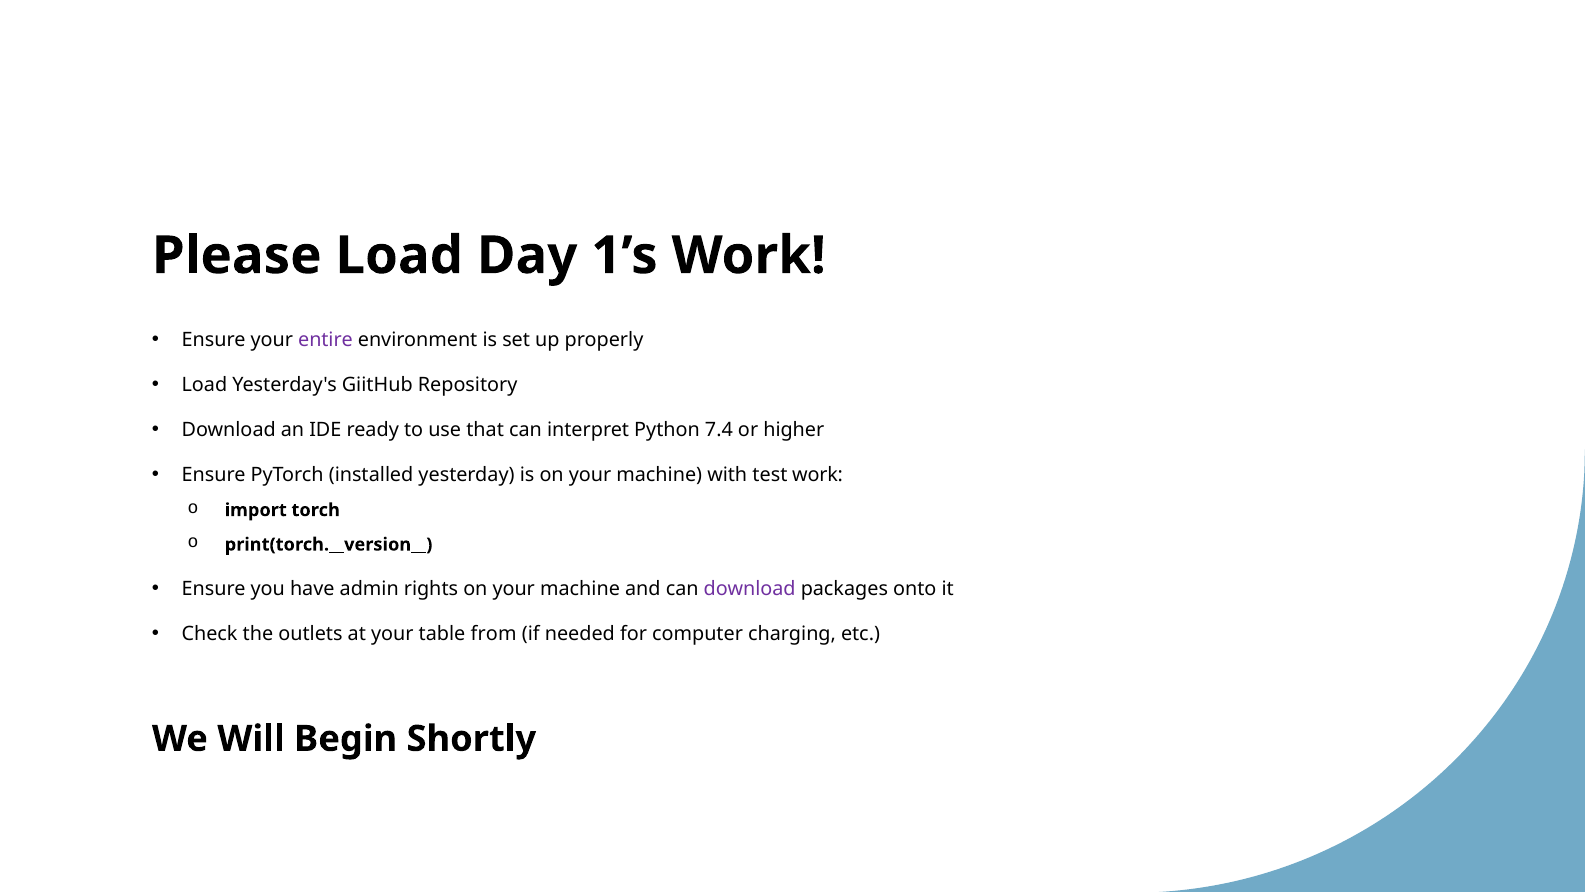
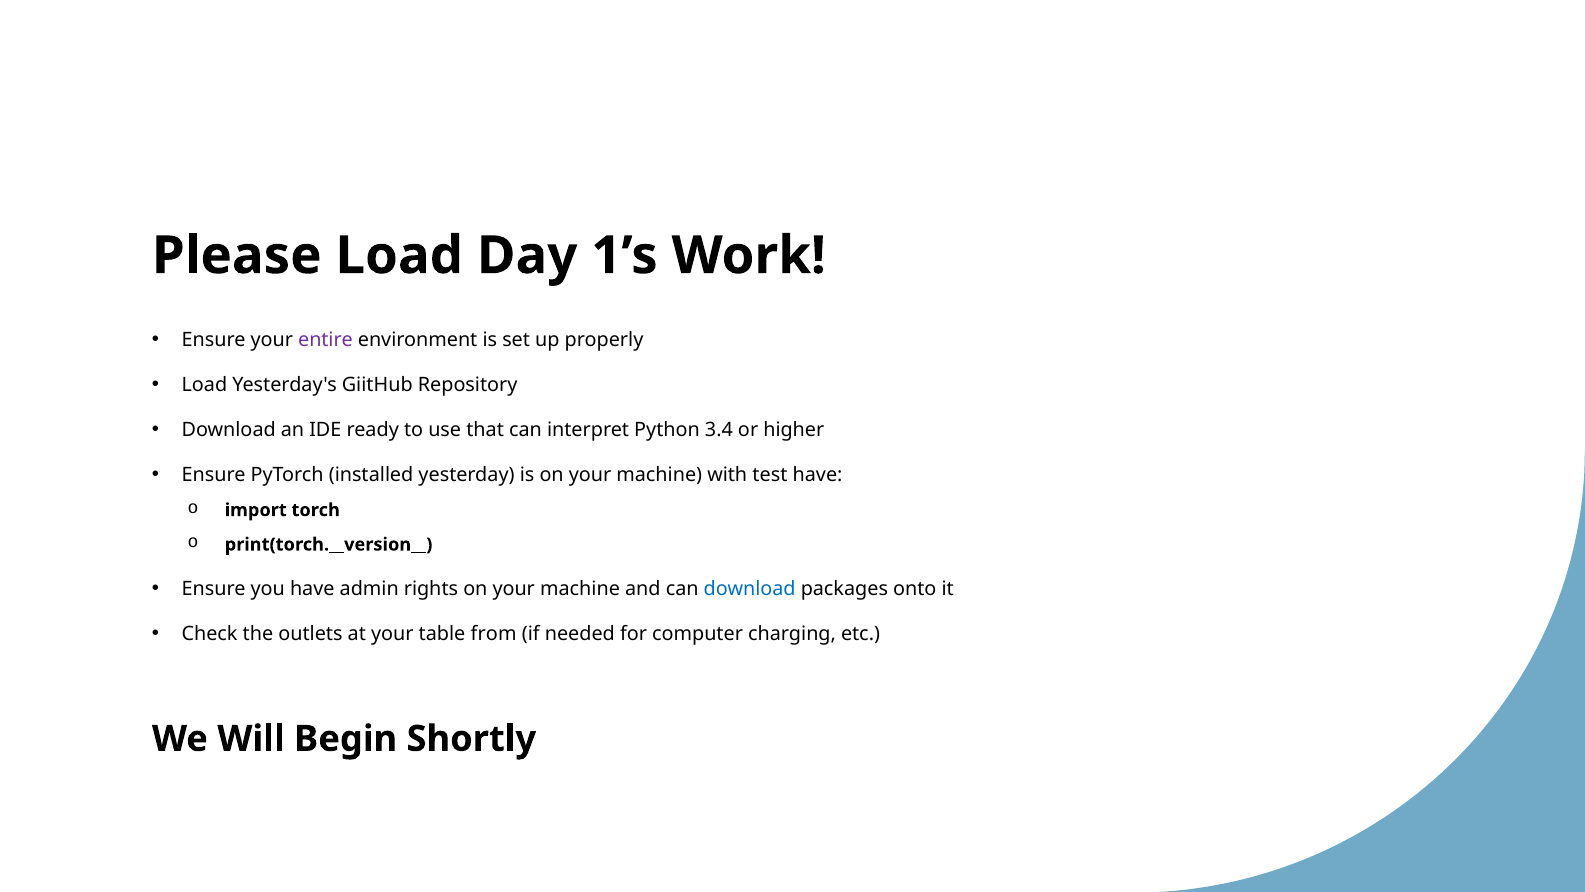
7.4: 7.4 -> 3.4
test work: work -> have
download at (750, 588) colour: purple -> blue
